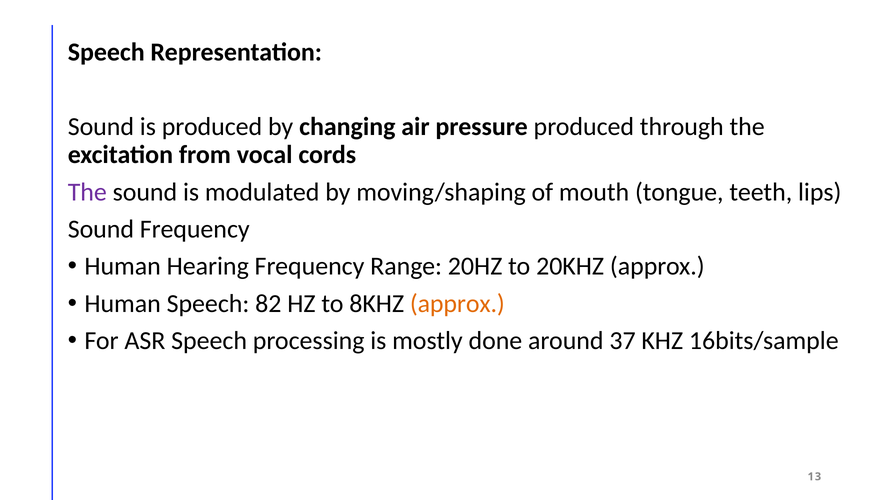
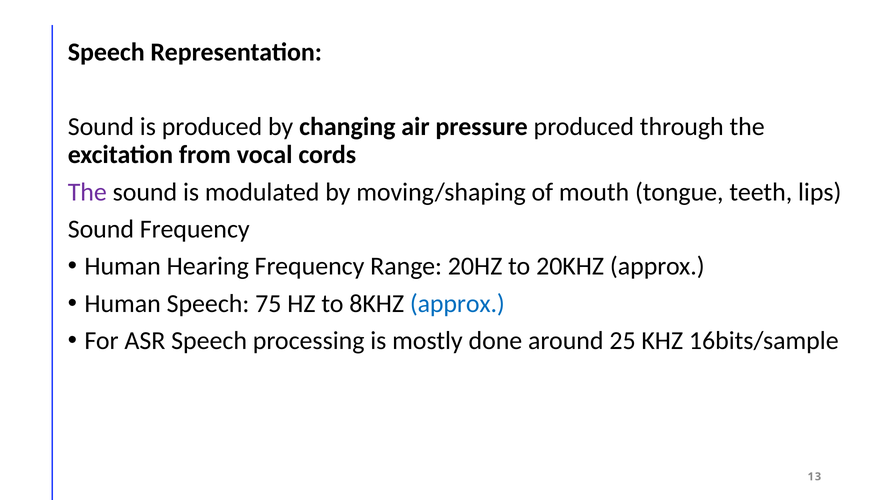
82: 82 -> 75
approx at (457, 304) colour: orange -> blue
37: 37 -> 25
